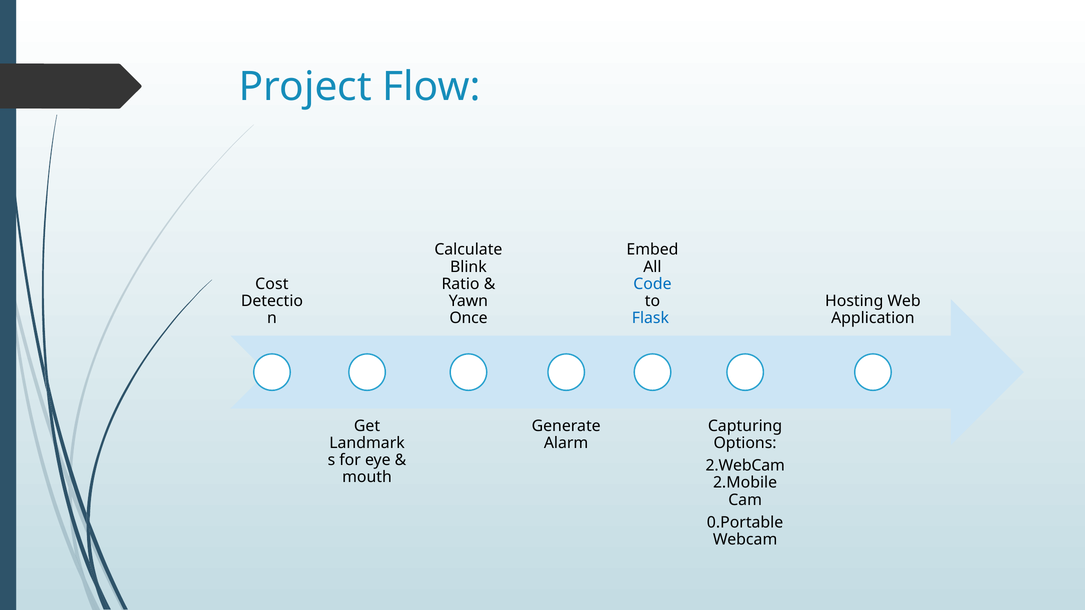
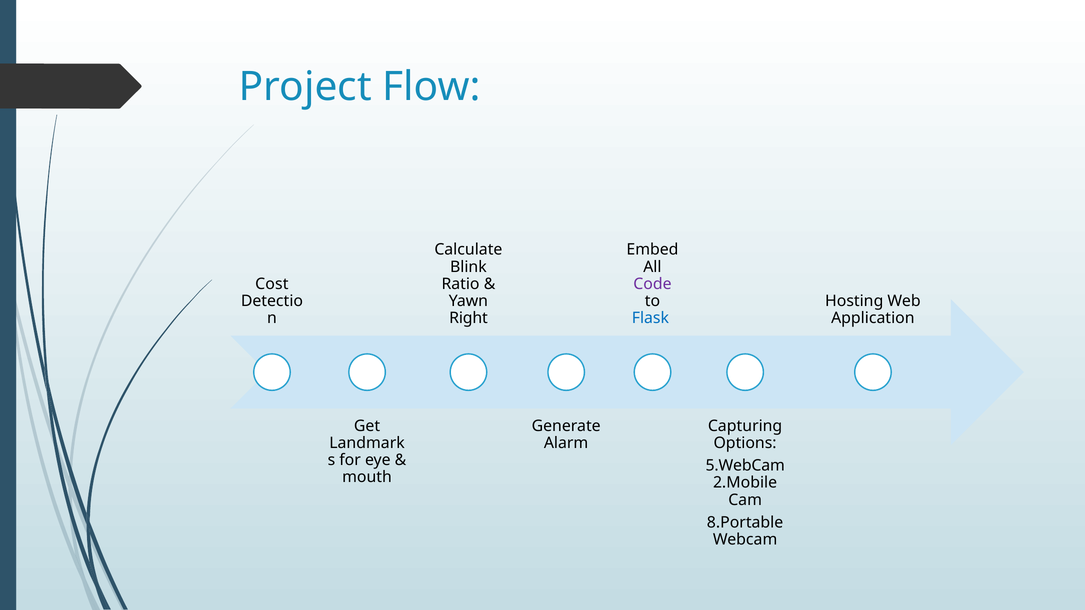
Code colour: blue -> purple
Once: Once -> Right
2.WebCam: 2.WebCam -> 5.WebCam
0.Portable: 0.Portable -> 8.Portable
